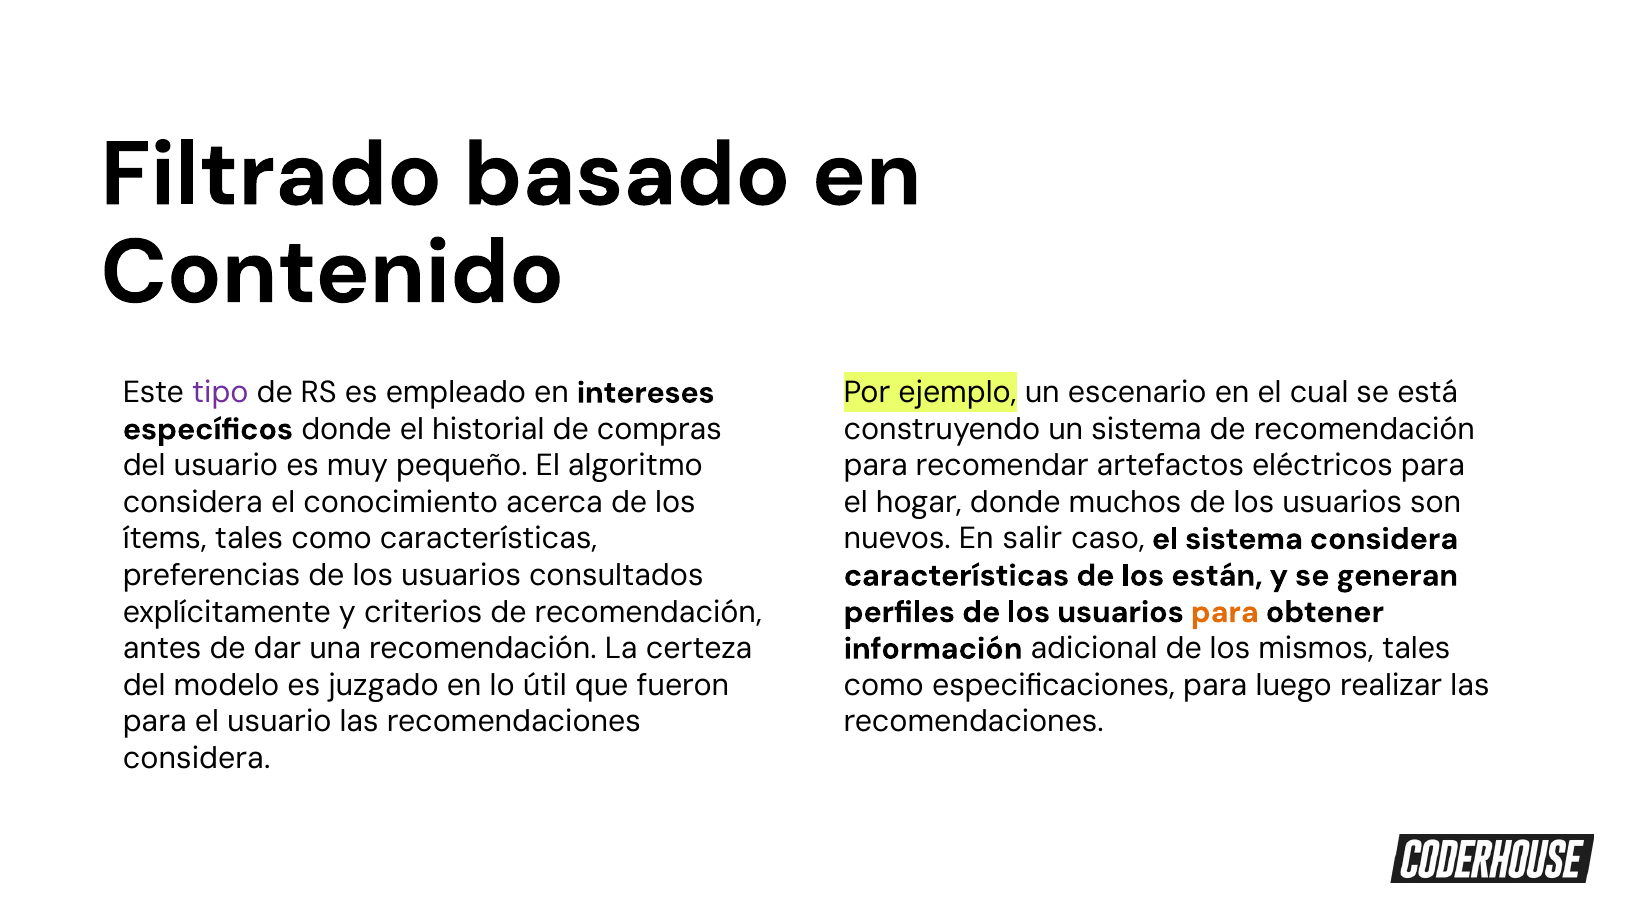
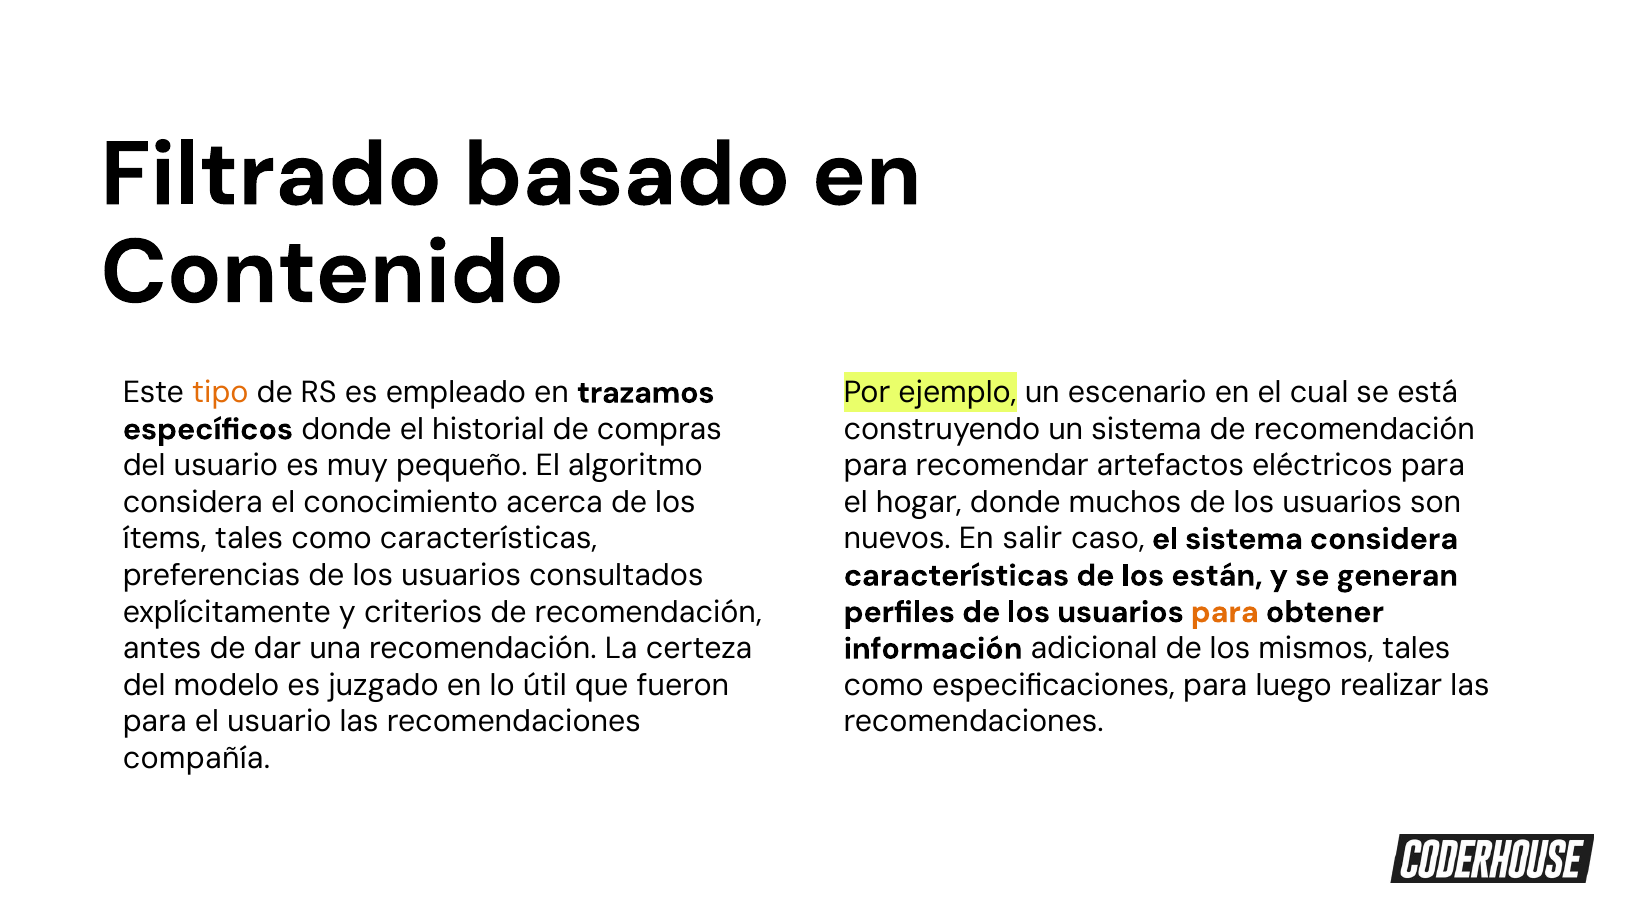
tipo colour: purple -> orange
intereses: intereses -> trazamos
considera at (197, 758): considera -> compañía
